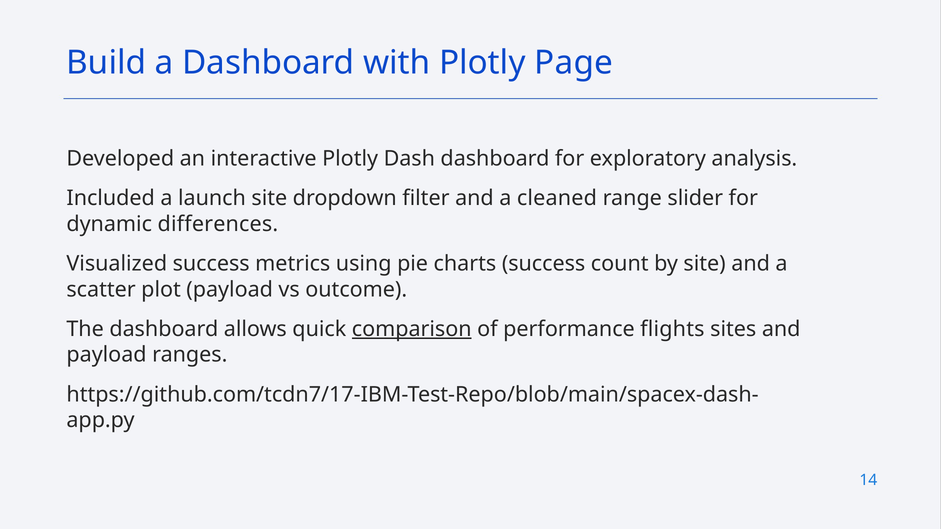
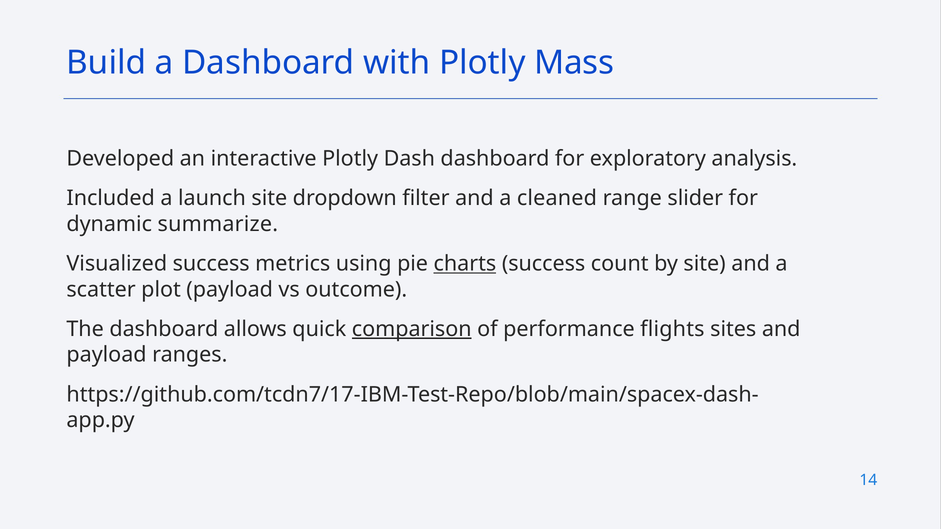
Page: Page -> Mass
differences: differences -> summarize
charts underline: none -> present
